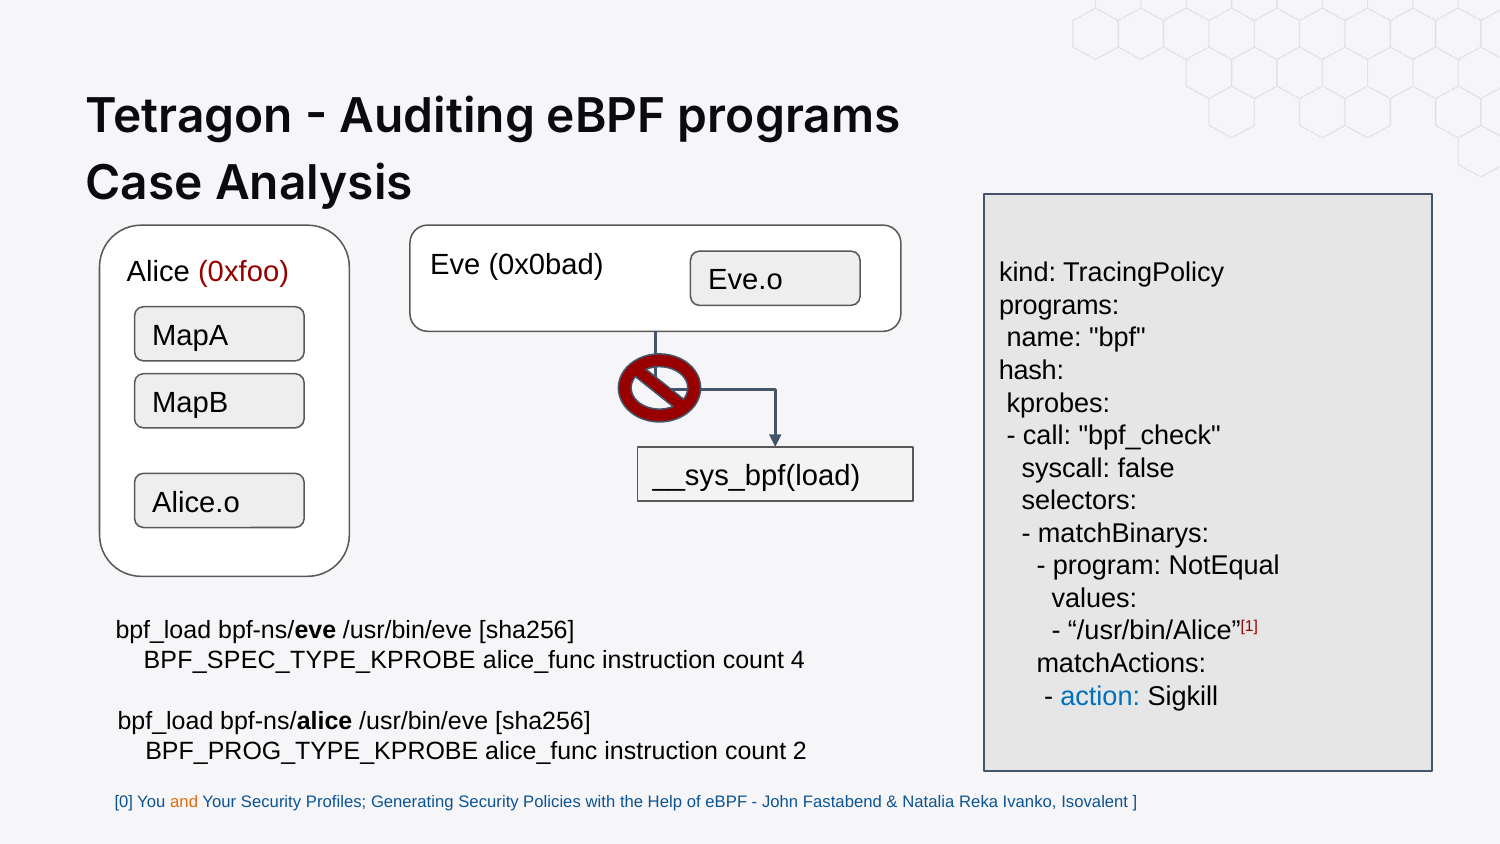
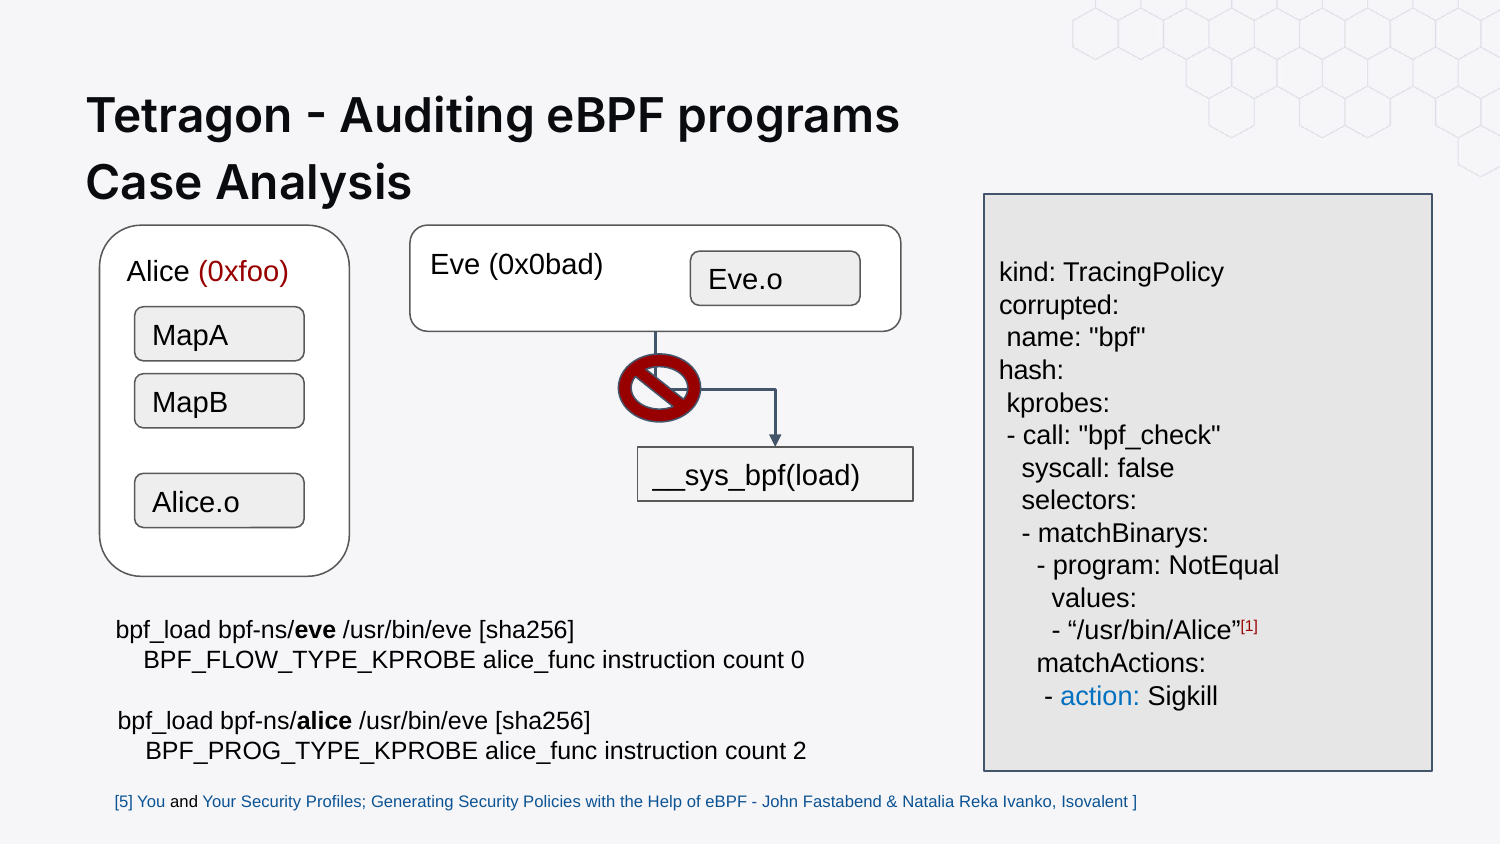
programs at (1059, 305): programs -> corrupted
BPF_SPEC_TYPE_KPROBE: BPF_SPEC_TYPE_KPROBE -> BPF_FLOW_TYPE_KPROBE
4: 4 -> 0
0: 0 -> 5
and colour: orange -> black
